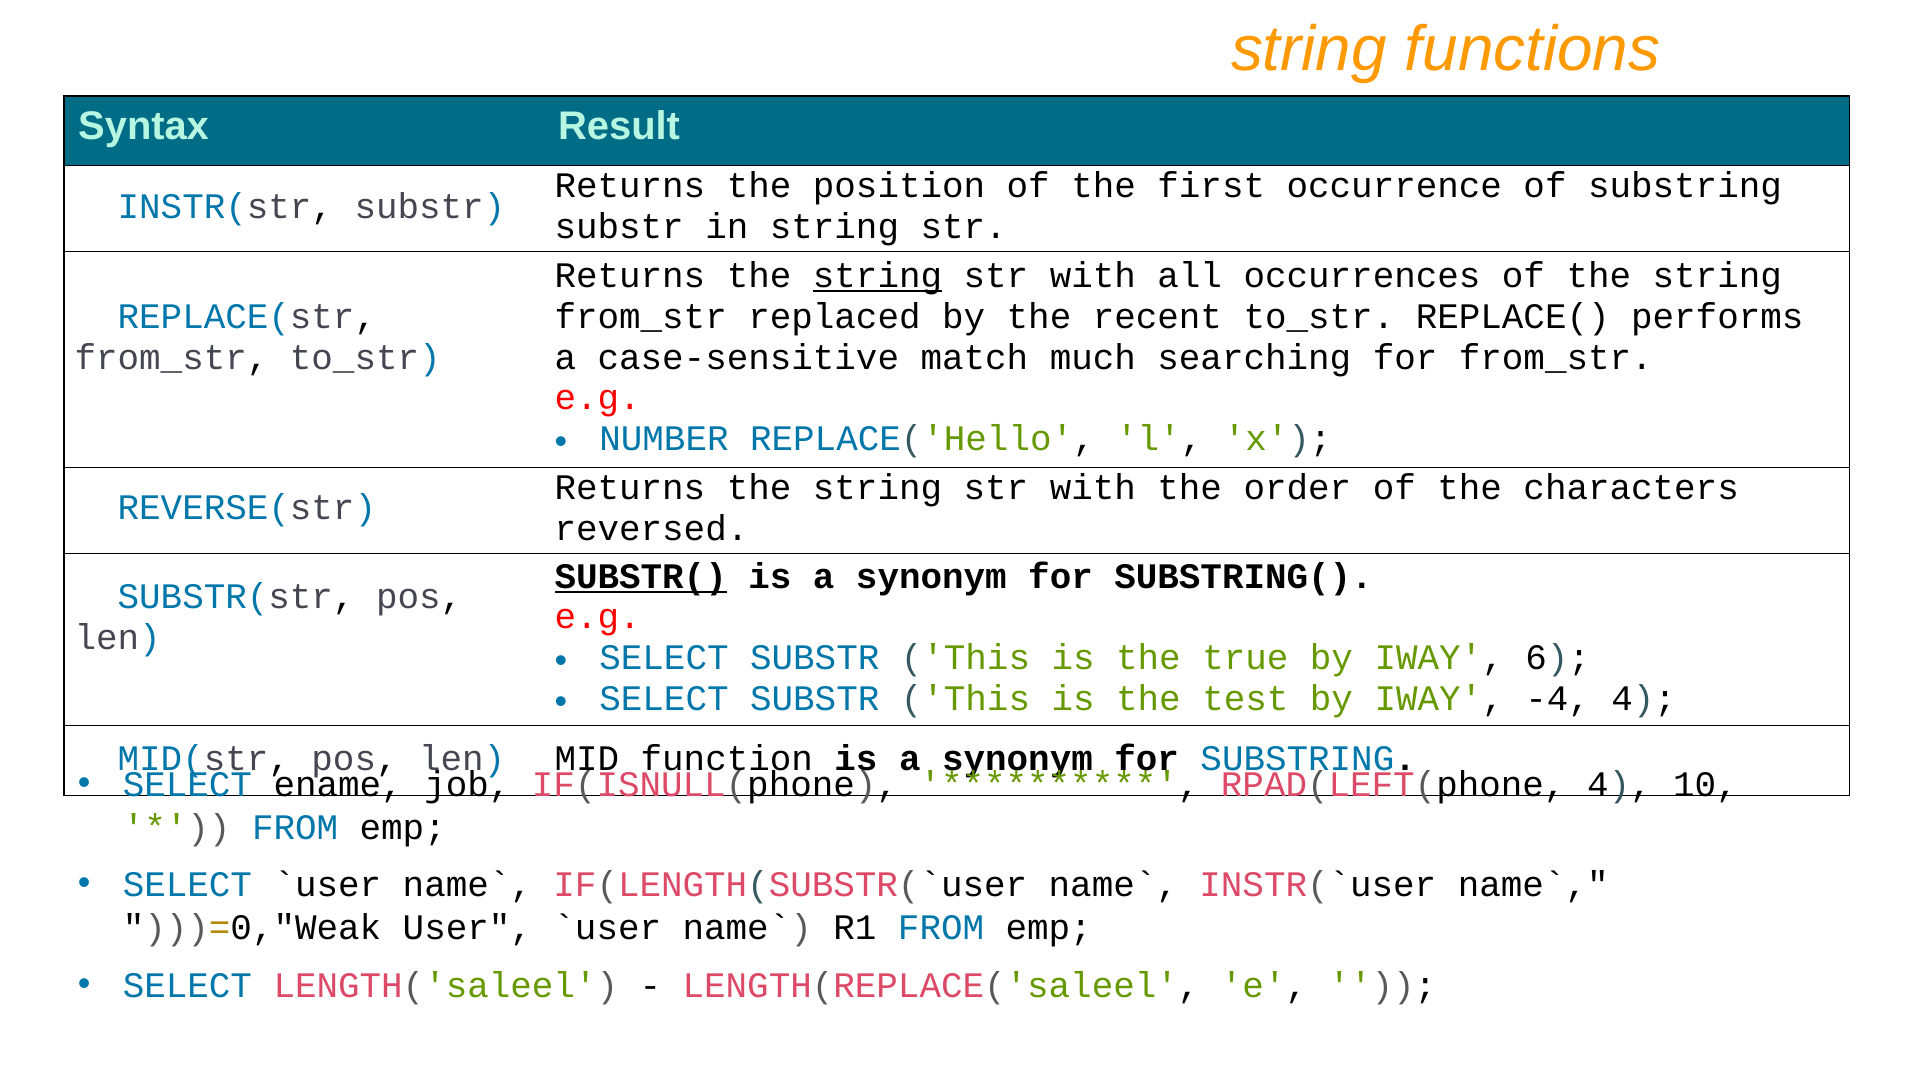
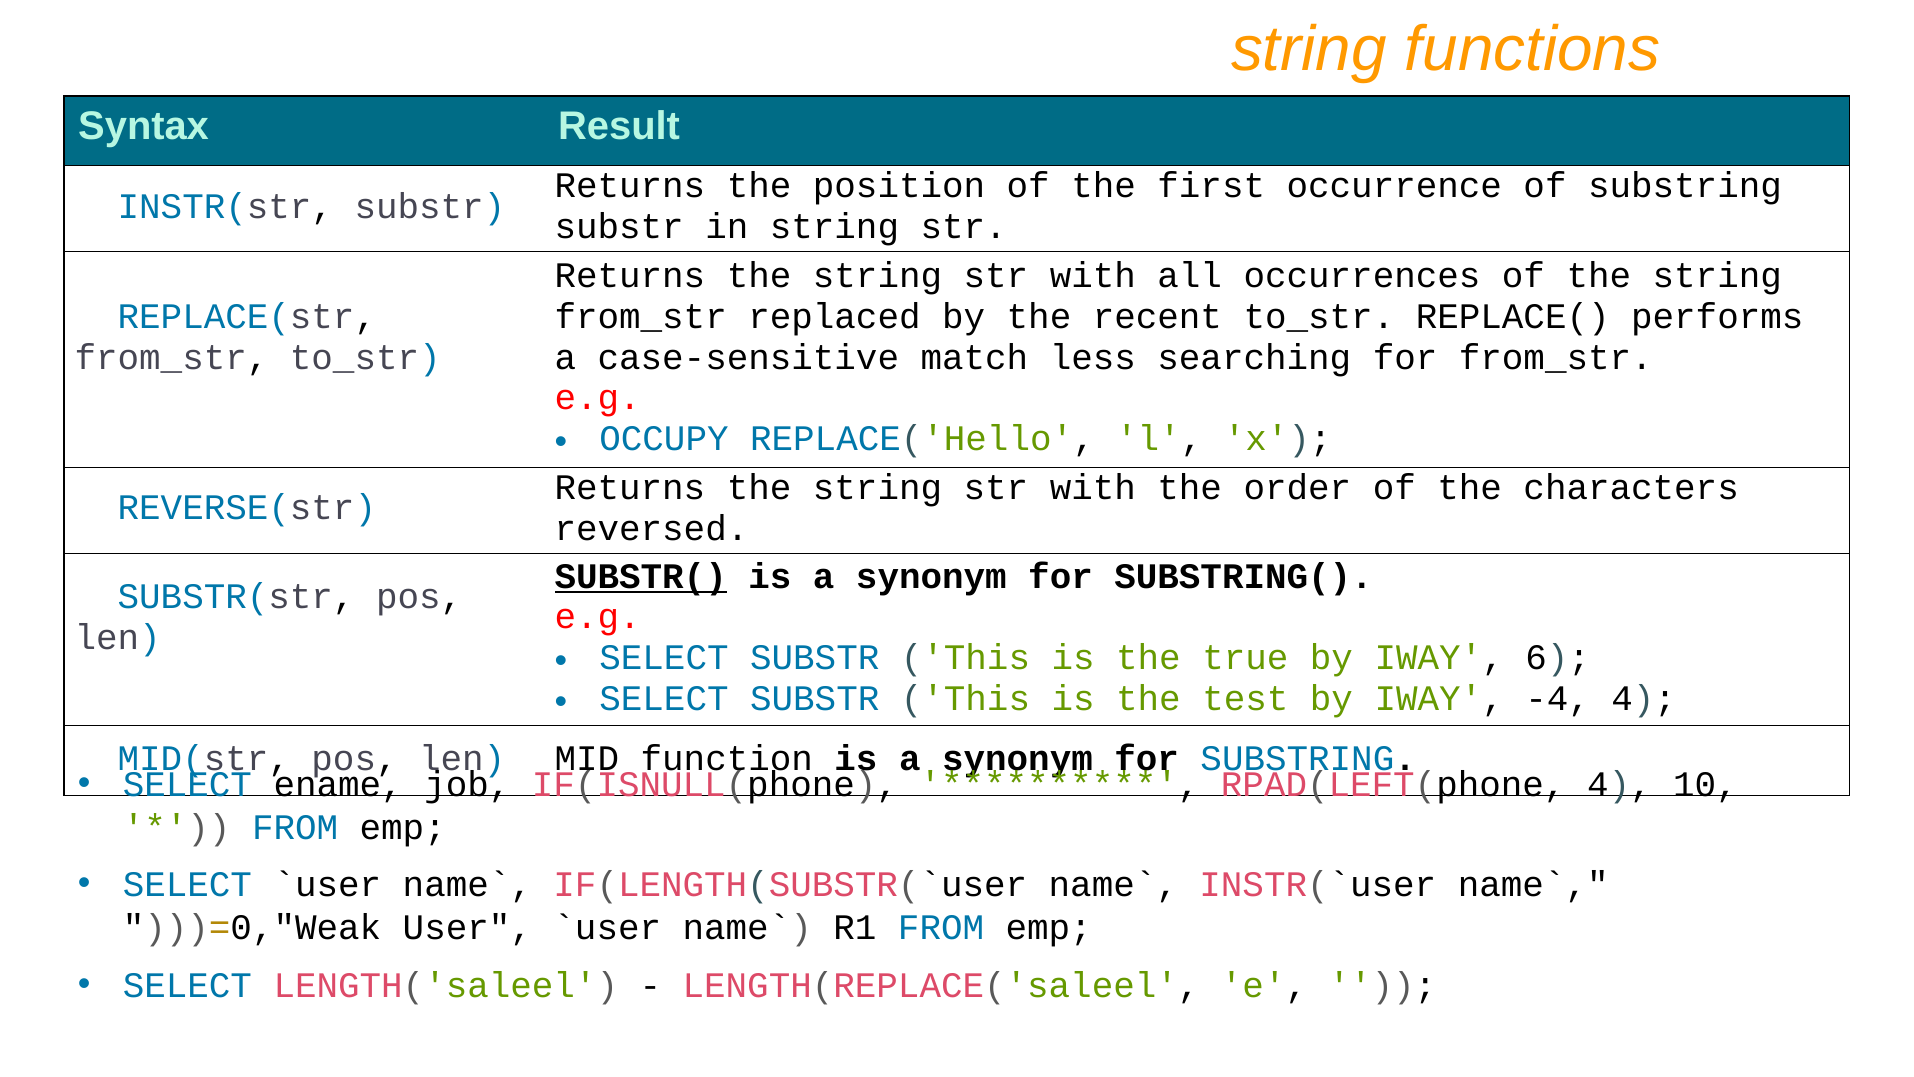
string at (878, 276) underline: present -> none
much: much -> less
NUMBER: NUMBER -> OCCUPY
